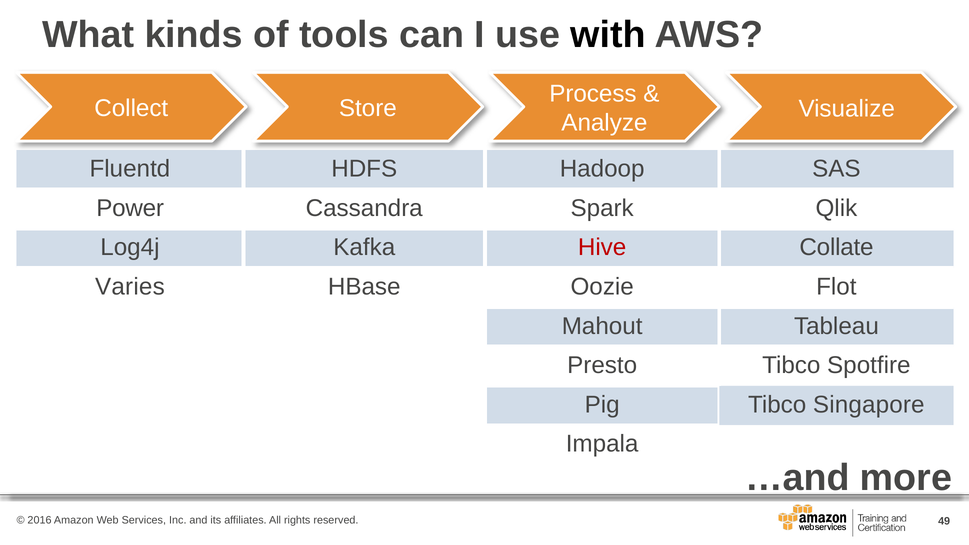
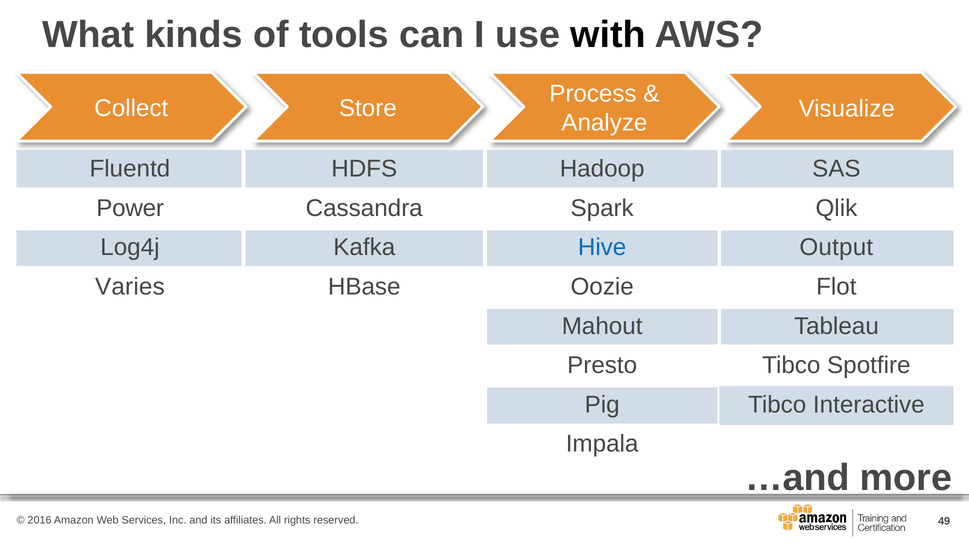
Hive colour: red -> blue
Collate: Collate -> Output
Singapore: Singapore -> Interactive
